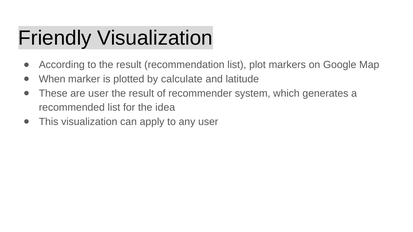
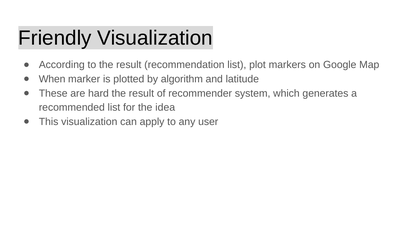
calculate: calculate -> algorithm
are user: user -> hard
